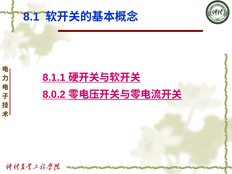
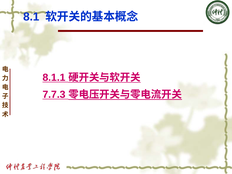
8.0.2: 8.0.2 -> 7.7.3
